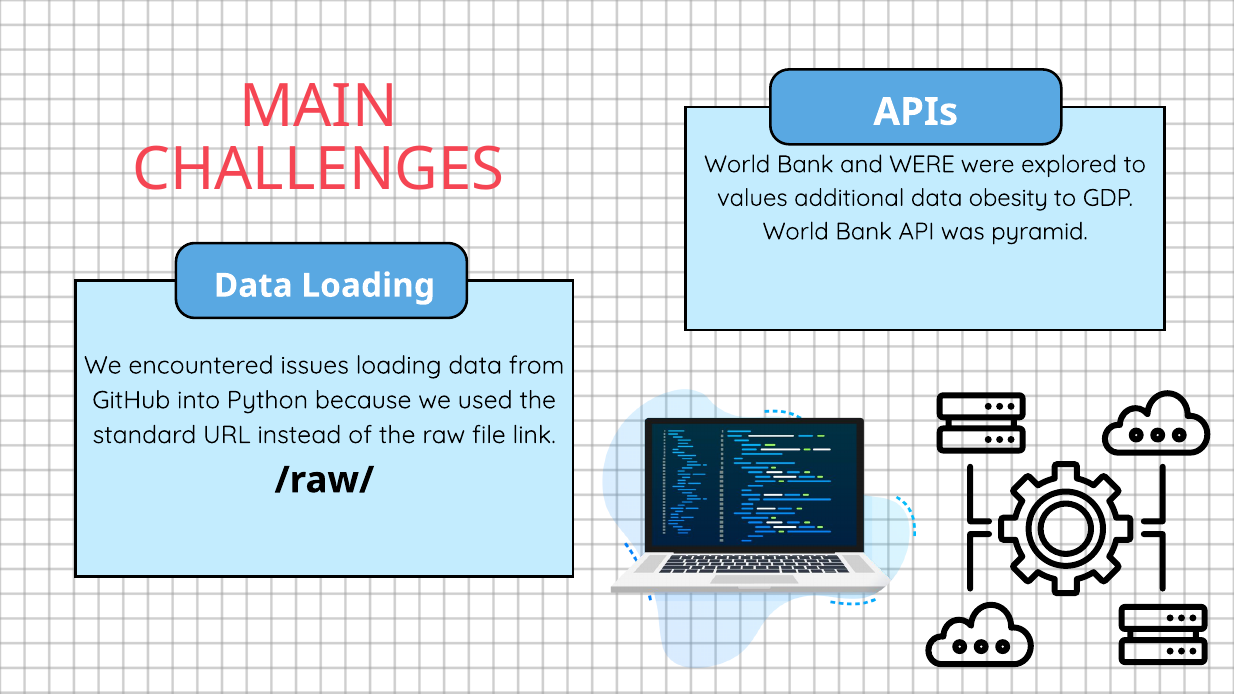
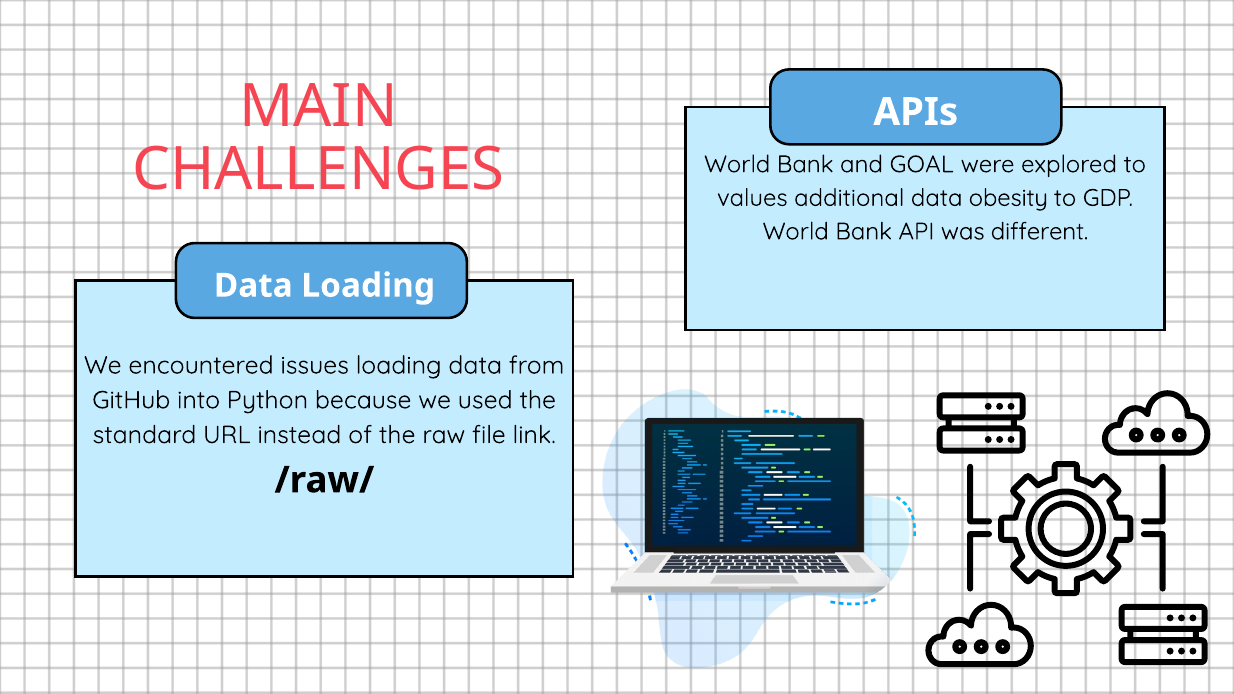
and WERE: WERE -> GOAL
pyramid: pyramid -> different
